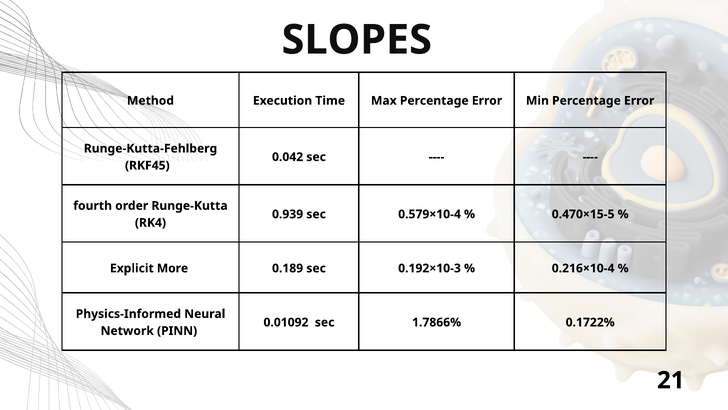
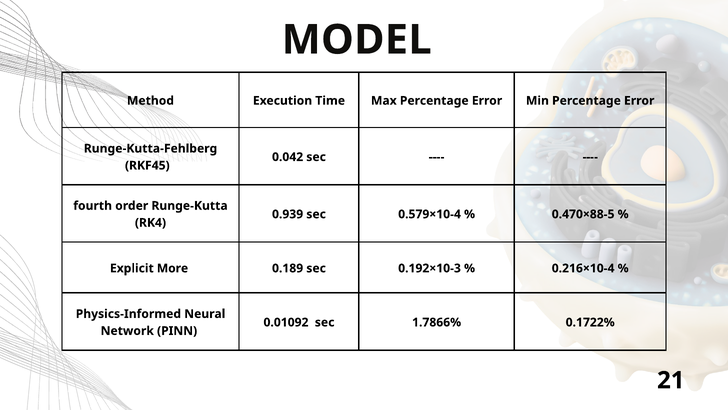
SLOPES: SLOPES -> MODEL
0.470×15-5: 0.470×15-5 -> 0.470×88-5
